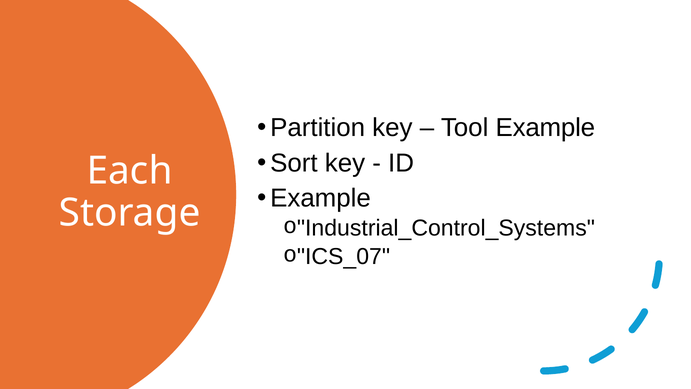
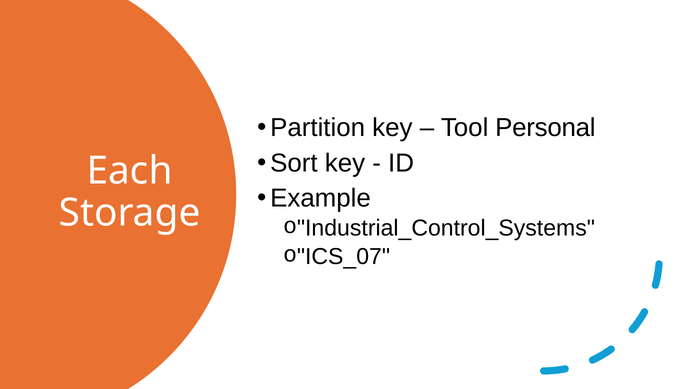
Tool Example: Example -> Personal
